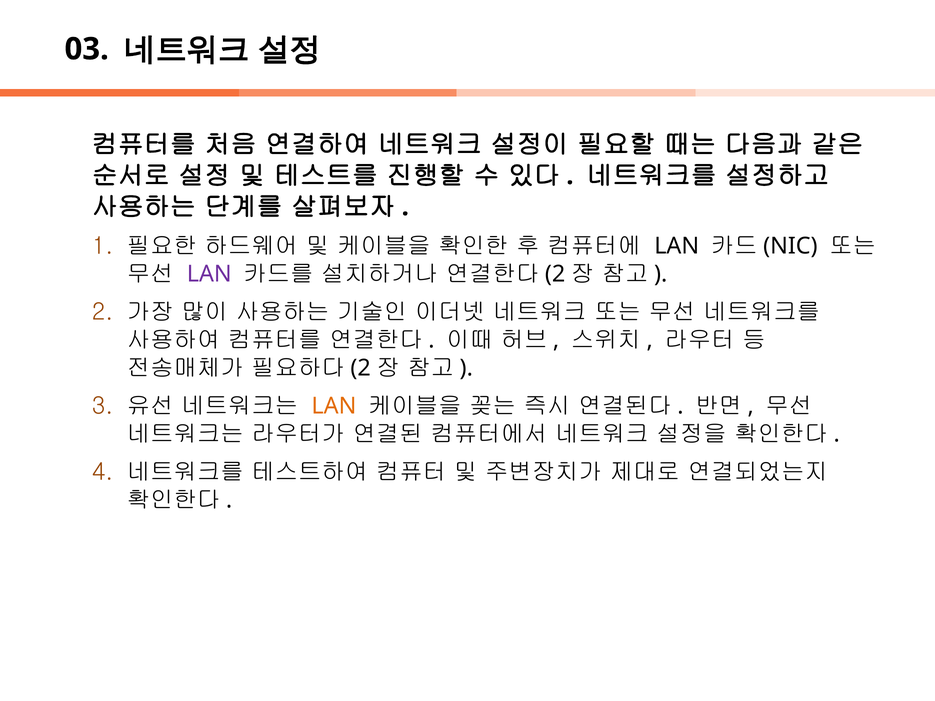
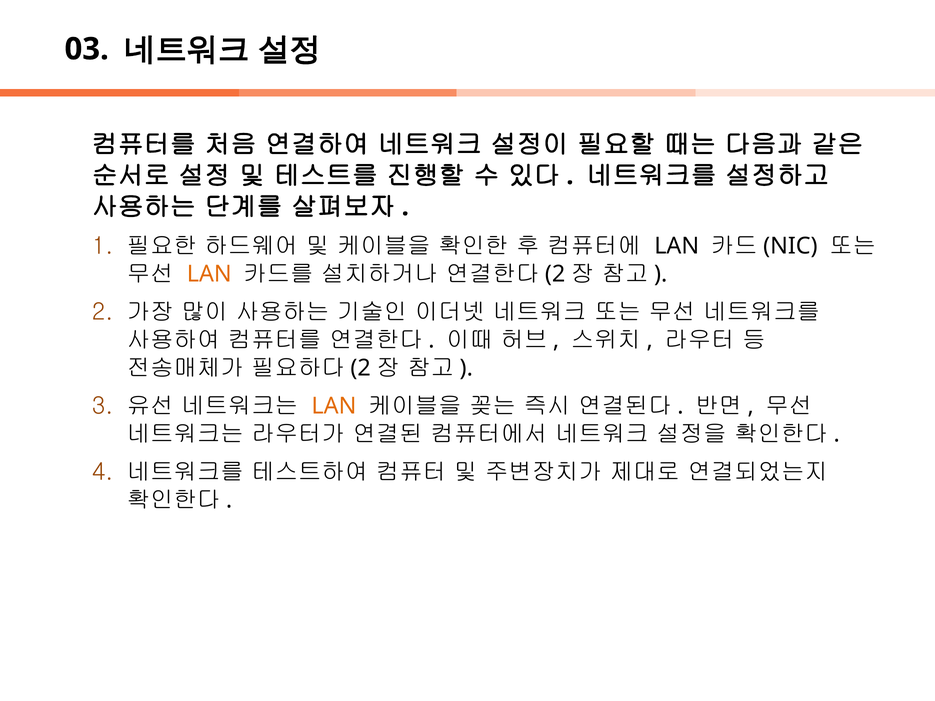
LAN at (209, 274) colour: purple -> orange
